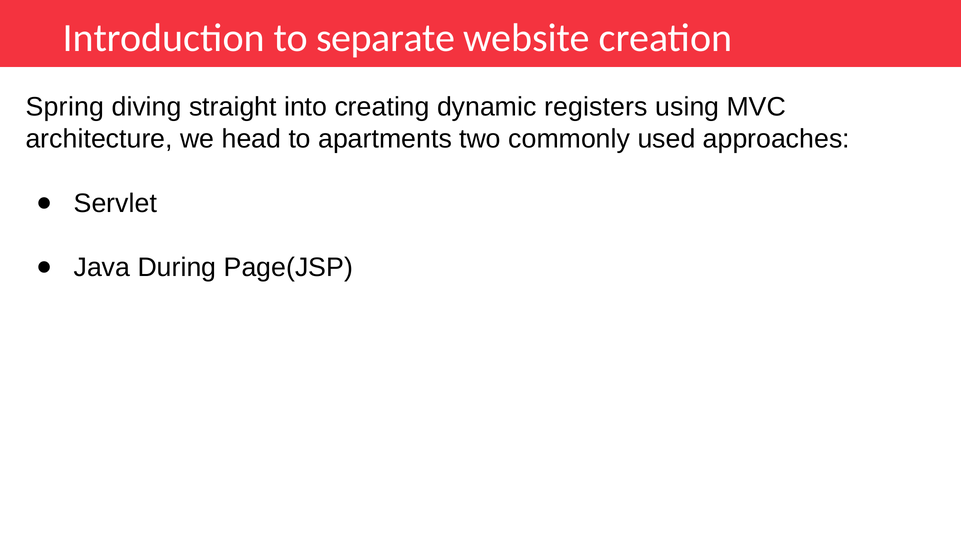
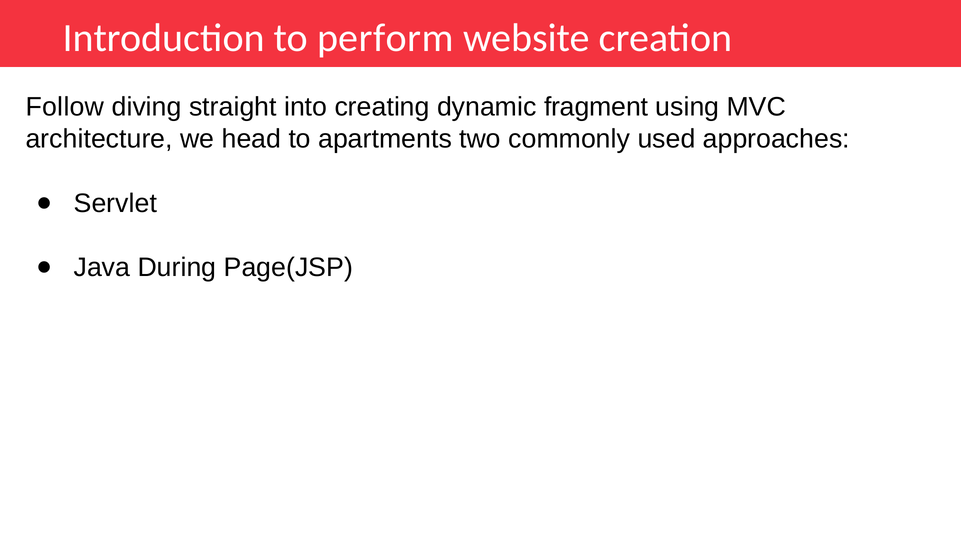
separate: separate -> perform
Spring: Spring -> Follow
registers: registers -> fragment
